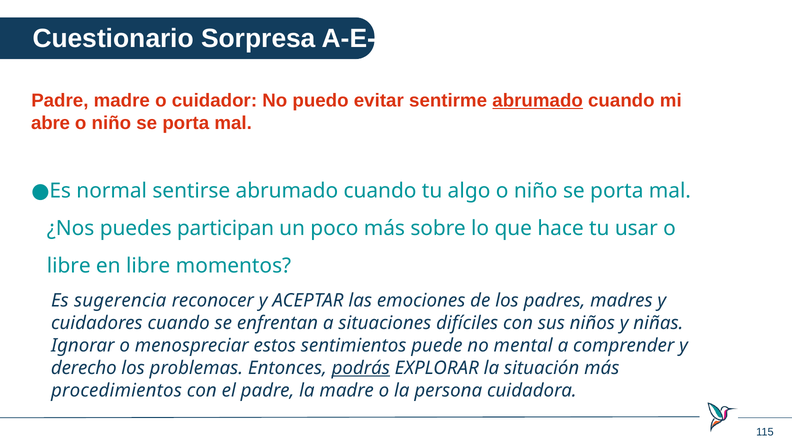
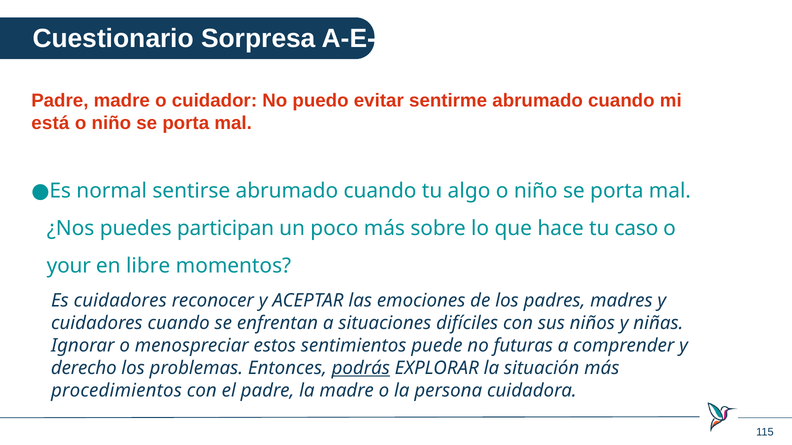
abrumado at (538, 101) underline: present -> none
abre: abre -> está
usar: usar -> caso
libre at (69, 266): libre -> your
Es sugerencia: sugerencia -> cuidadores
mental: mental -> futuras
